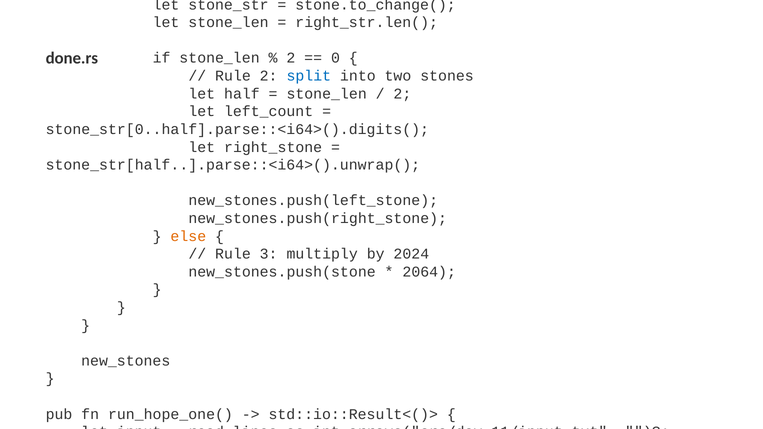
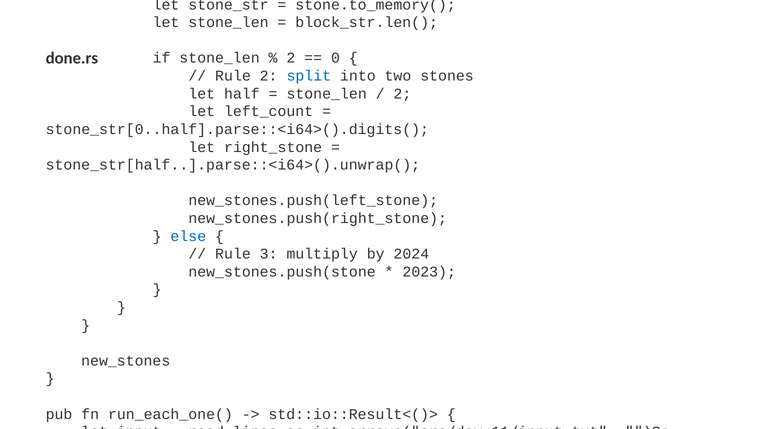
stone.to_change(: stone.to_change( -> stone.to_memory(
right_str.len(: right_str.len( -> block_str.len(
else at (188, 236) colour: orange -> blue
2064: 2064 -> 2023
run_hope_one(: run_hope_one( -> run_each_one(
